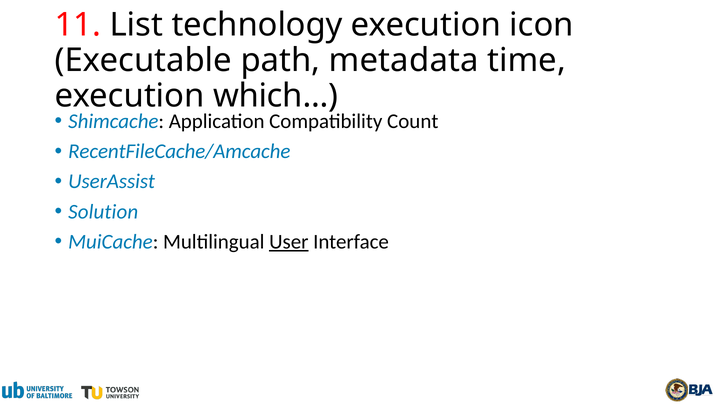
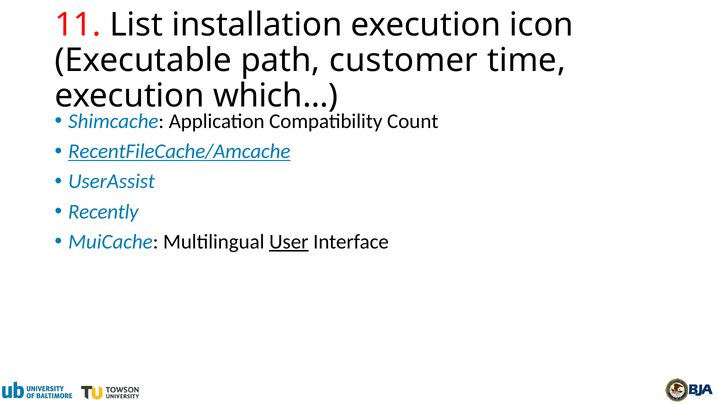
technology: technology -> installation
metadata: metadata -> customer
RecentFileCache/Amcache underline: none -> present
Solution: Solution -> Recently
